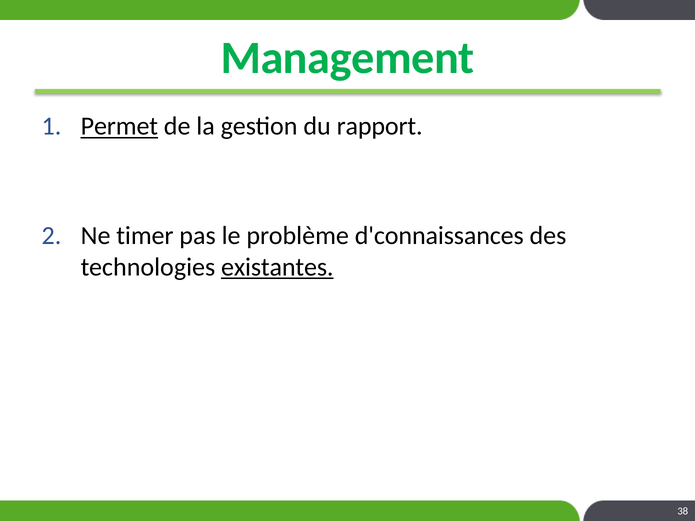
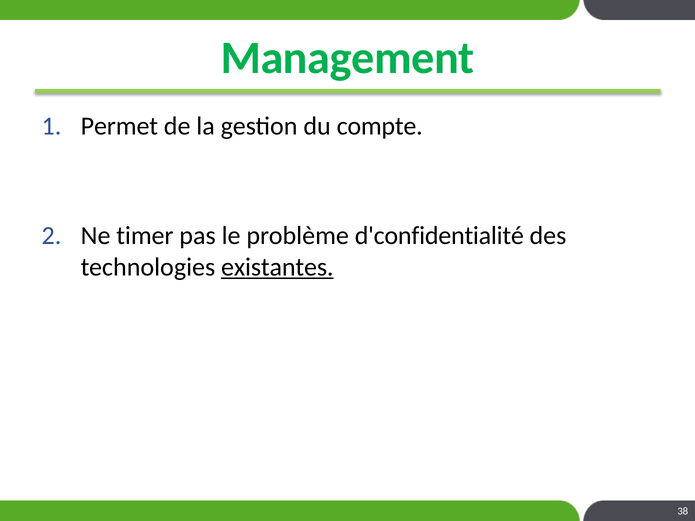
Permet underline: present -> none
rapport: rapport -> compte
d'connaissances: d'connaissances -> d'confidentialité
